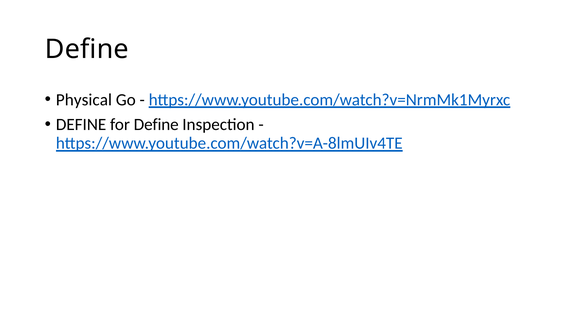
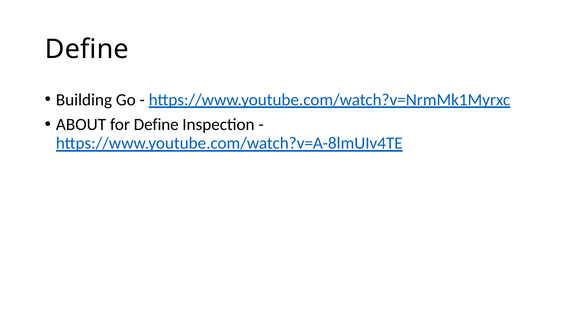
Physical: Physical -> Building
DEFINE at (81, 124): DEFINE -> ABOUT
